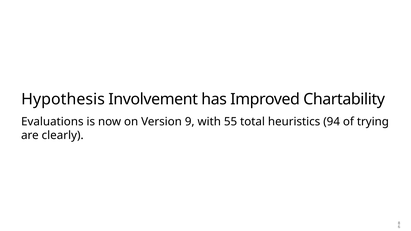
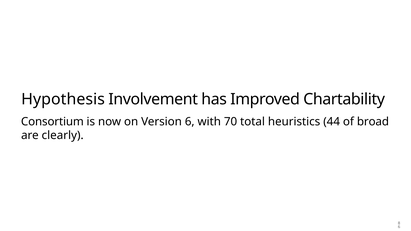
Evaluations: Evaluations -> Consortium
Version 9: 9 -> 6
55: 55 -> 70
94: 94 -> 44
trying: trying -> broad
